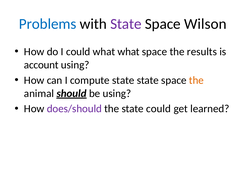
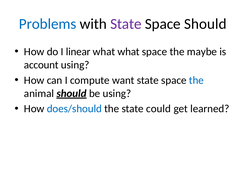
Space Wilson: Wilson -> Should
I could: could -> linear
results: results -> maybe
compute state: state -> want
the at (196, 80) colour: orange -> blue
does/should colour: purple -> blue
